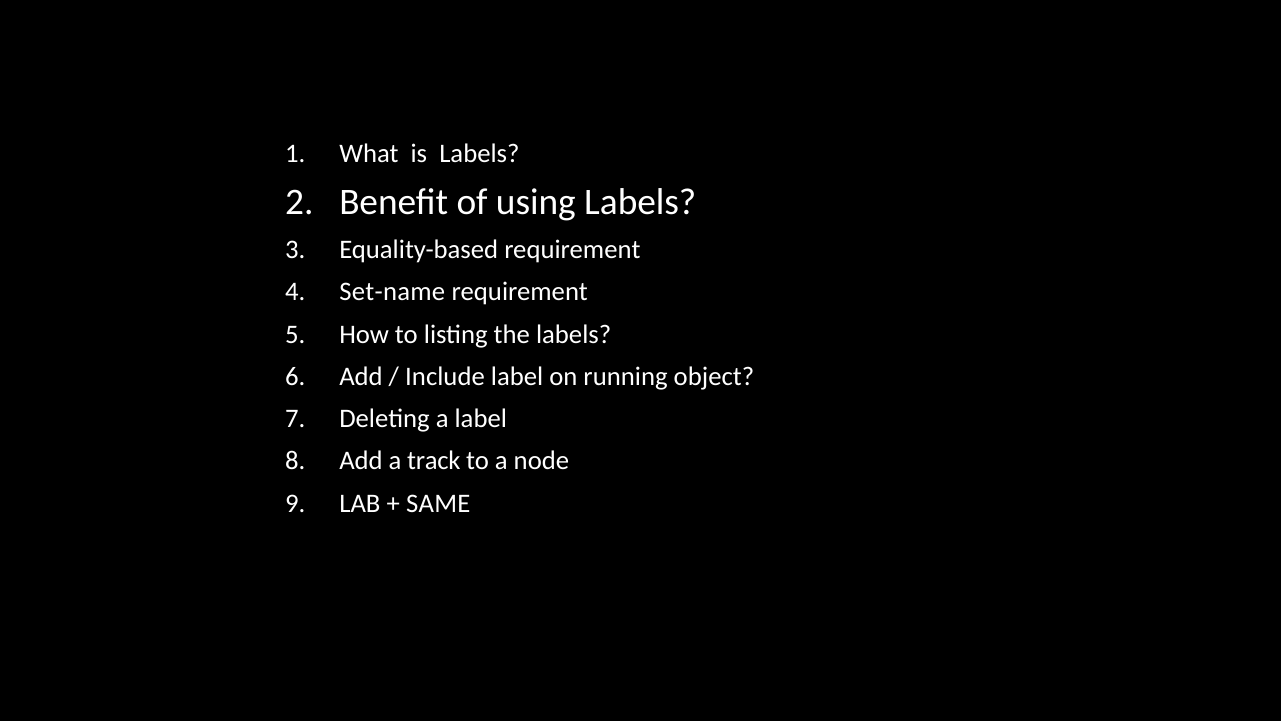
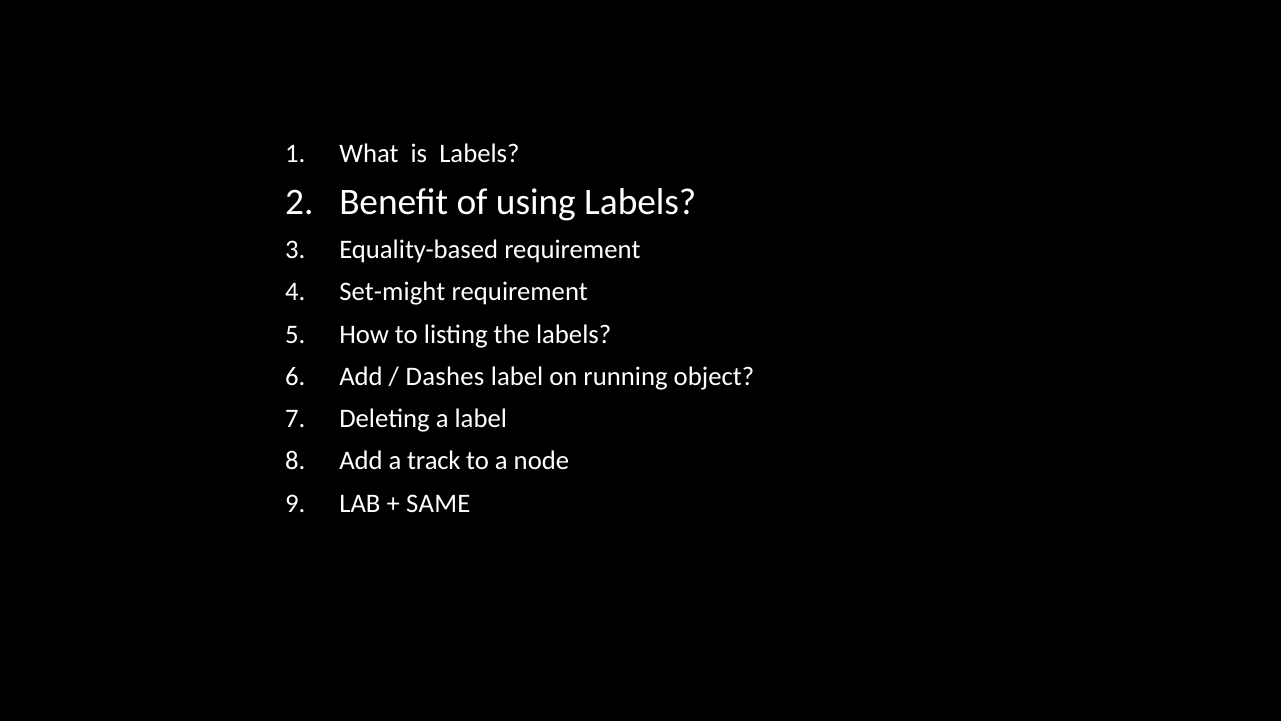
Set-name: Set-name -> Set-might
Include: Include -> Dashes
